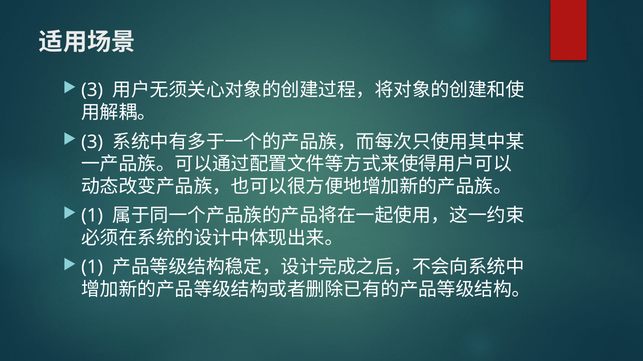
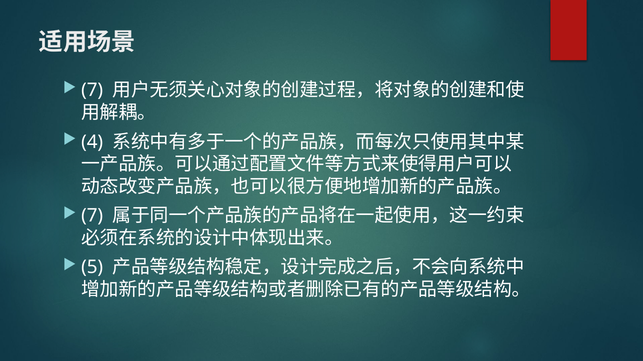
3 at (92, 90): 3 -> 7
3 at (92, 142): 3 -> 4
1 at (92, 216): 1 -> 7
1 at (92, 268): 1 -> 5
